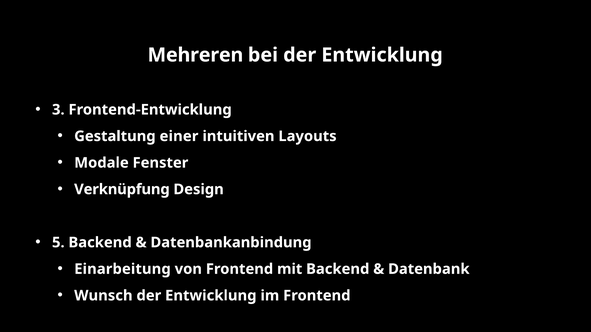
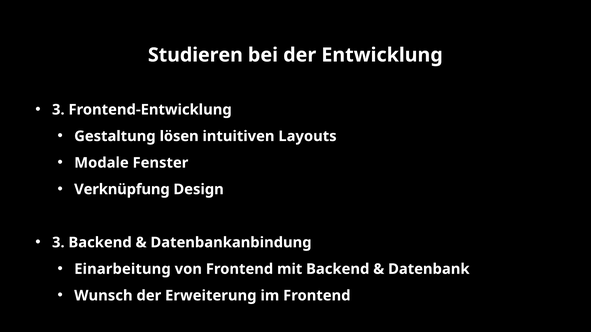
Mehreren: Mehreren -> Studieren
einer: einer -> lösen
5 at (58, 243): 5 -> 3
Entwicklung at (211, 296): Entwicklung -> Erweiterung
